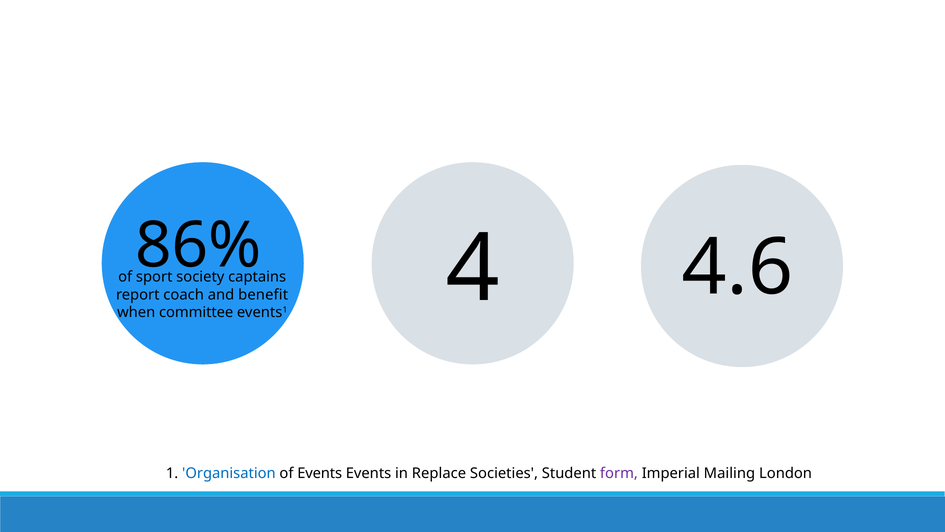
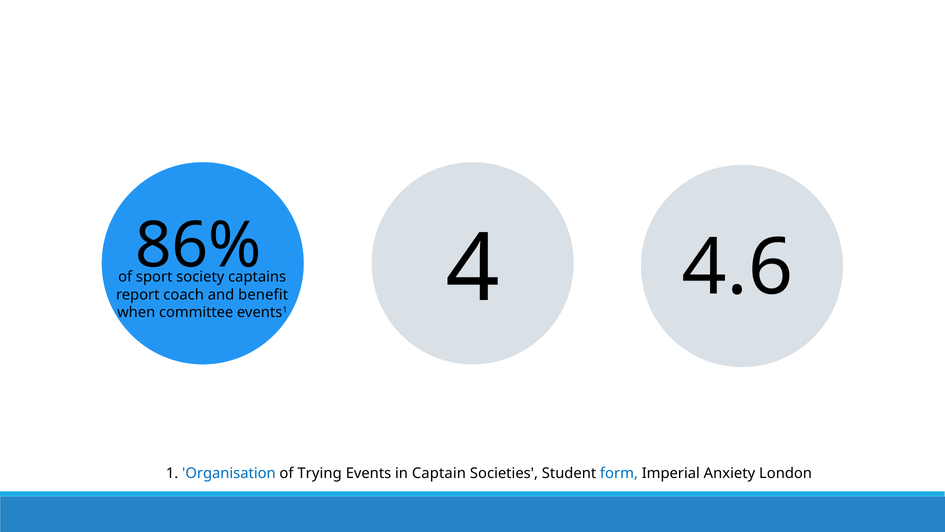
of Events: Events -> Trying
Replace: Replace -> Captain
form colour: purple -> blue
Mailing: Mailing -> Anxiety
